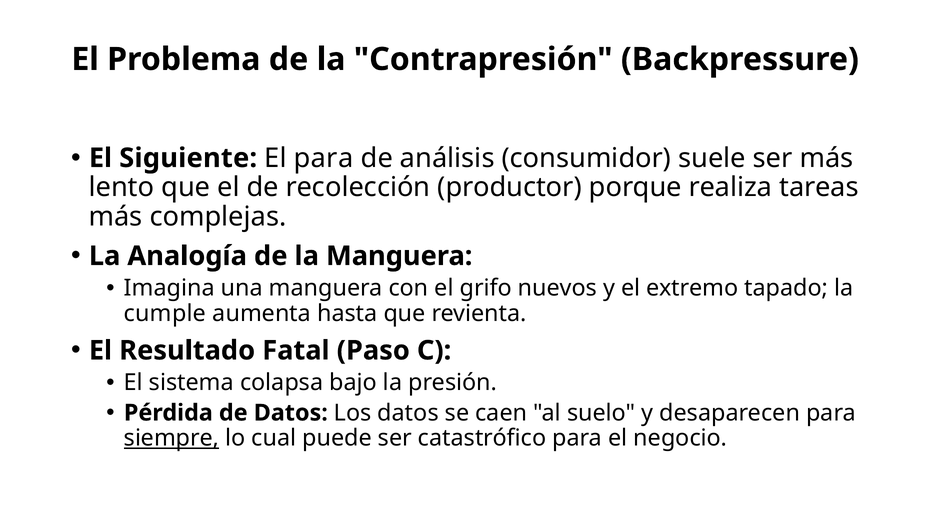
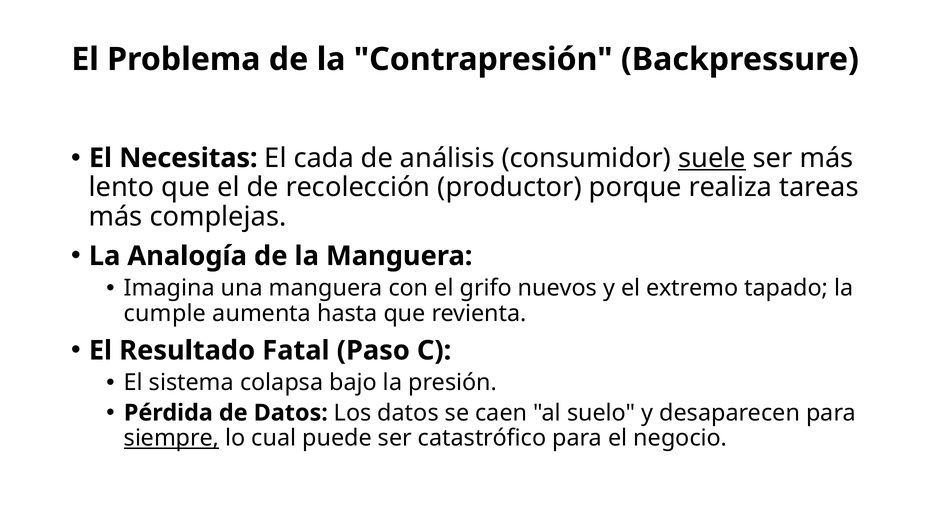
Siguiente: Siguiente -> Necesitas
El para: para -> cada
suele underline: none -> present
